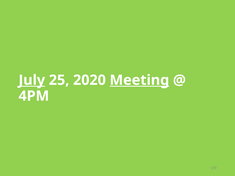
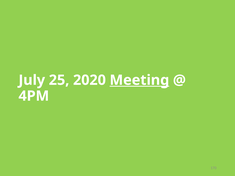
July underline: present -> none
